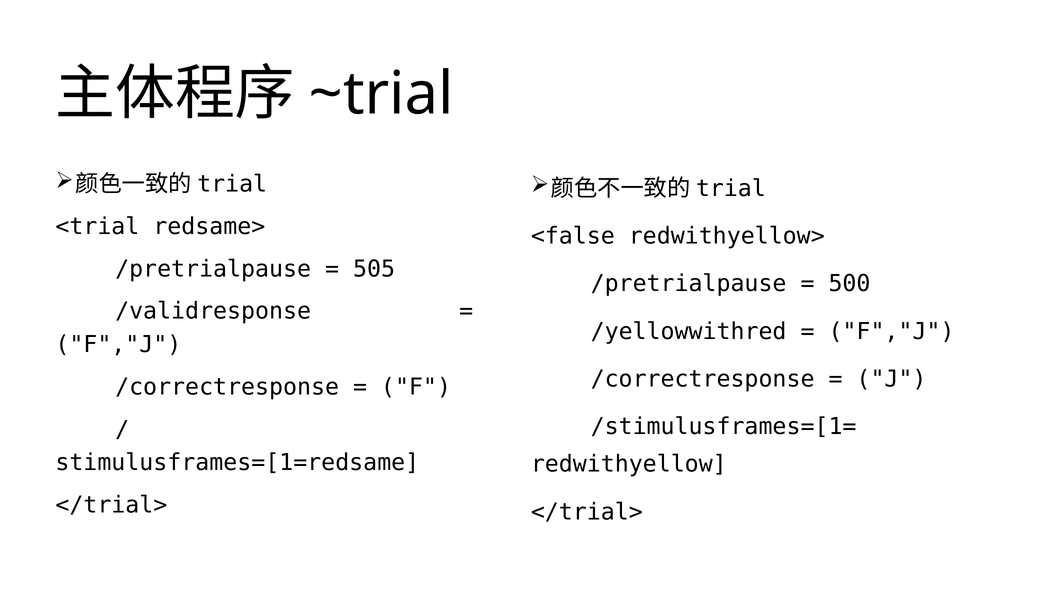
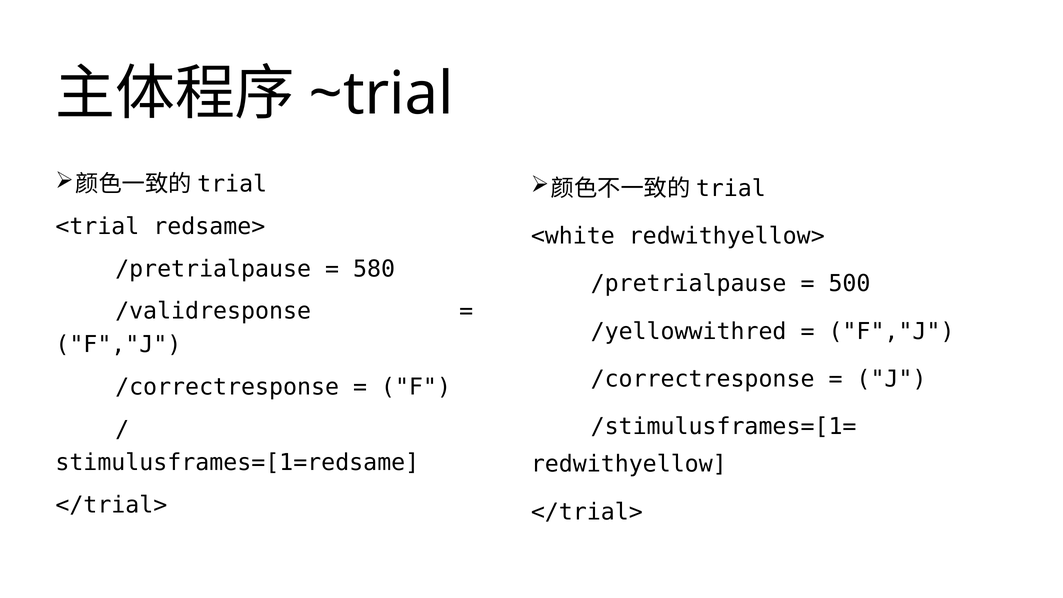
<false: <false -> <white
505: 505 -> 580
